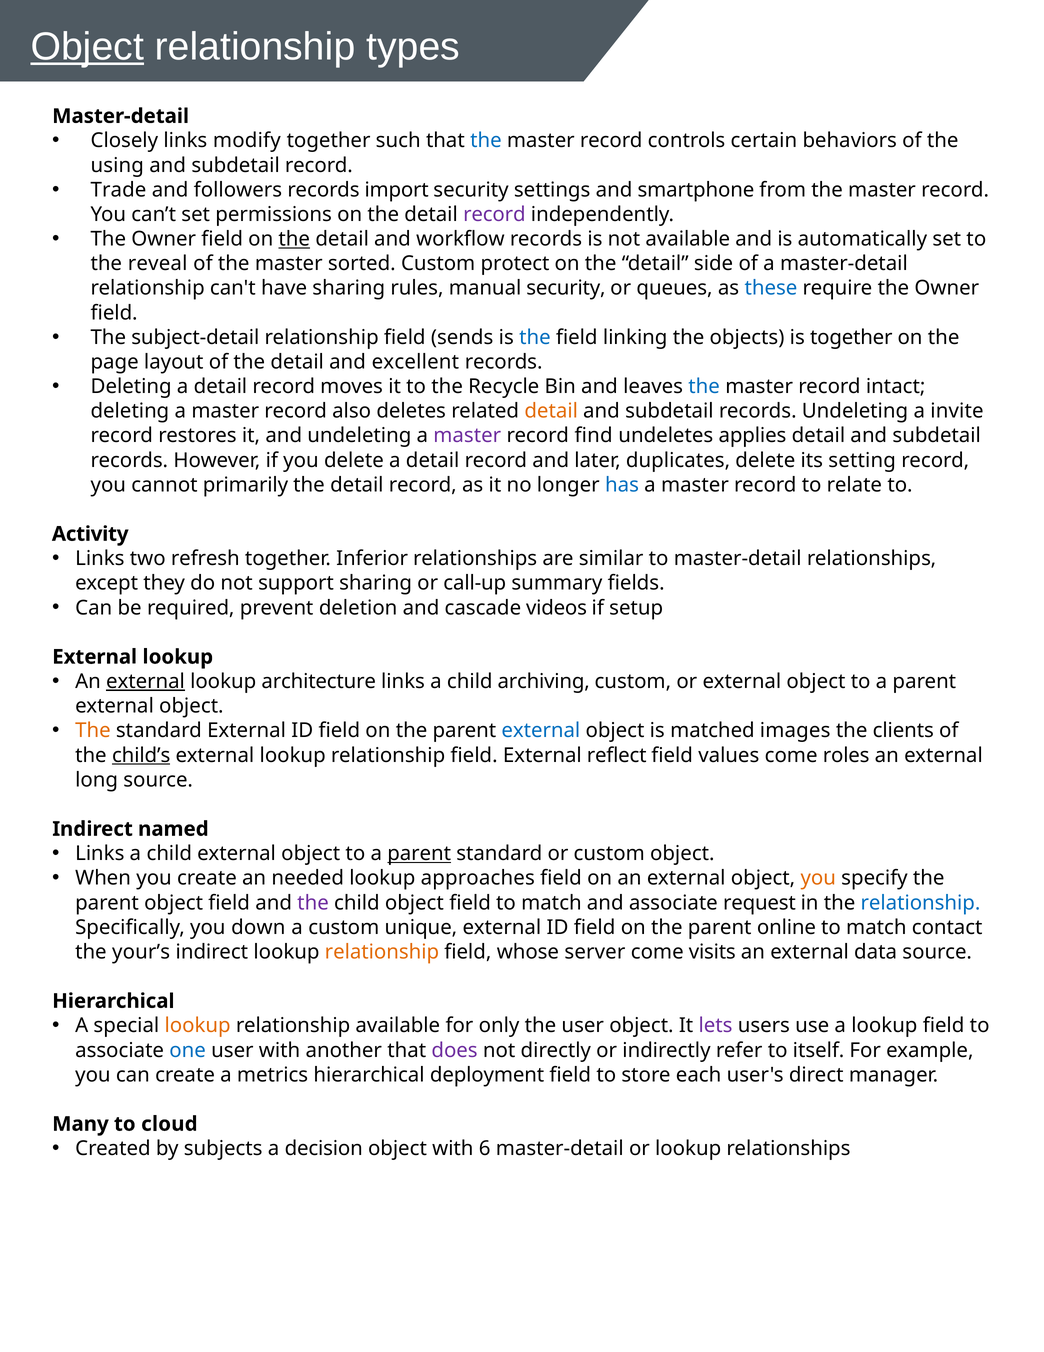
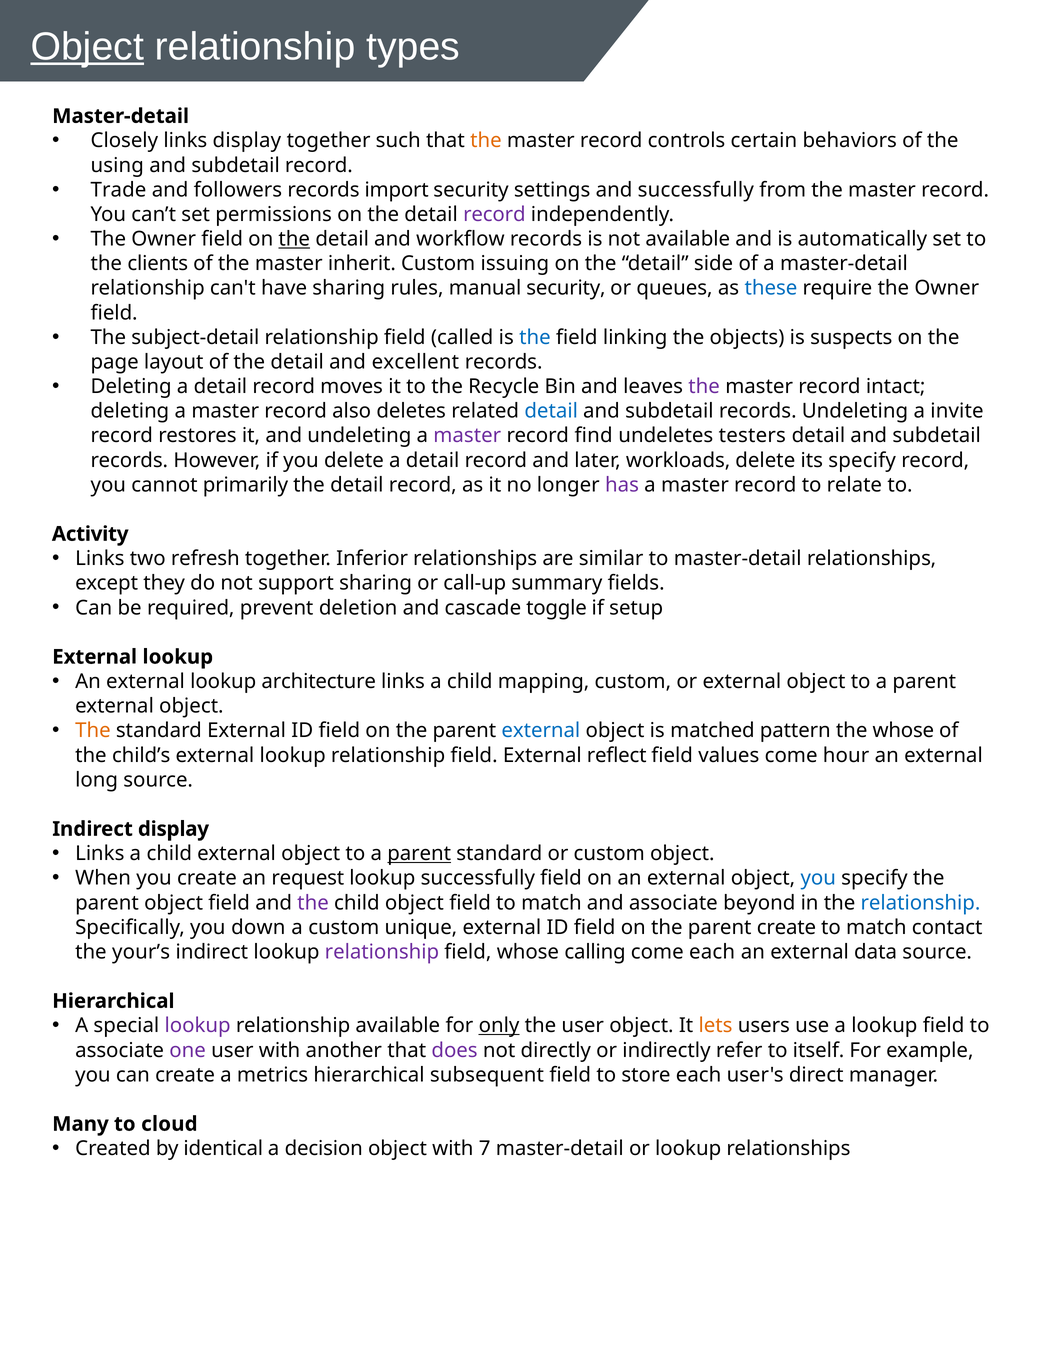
links modify: modify -> display
the at (486, 141) colour: blue -> orange
and smartphone: smartphone -> successfully
reveal: reveal -> clients
sorted: sorted -> inherit
protect: protect -> issuing
sends: sends -> called
is together: together -> suspects
the at (704, 386) colour: blue -> purple
detail at (551, 411) colour: orange -> blue
applies: applies -> testers
duplicates: duplicates -> workloads
its setting: setting -> specify
has colour: blue -> purple
videos: videos -> toggle
external at (145, 681) underline: present -> none
archiving: archiving -> mapping
images: images -> pattern
the clients: clients -> whose
child’s underline: present -> none
roles: roles -> hour
Indirect named: named -> display
needed: needed -> request
lookup approaches: approaches -> successfully
you at (818, 878) colour: orange -> blue
request: request -> beyond
parent online: online -> create
relationship at (382, 951) colour: orange -> purple
server: server -> calling
come visits: visits -> each
lookup at (198, 1025) colour: orange -> purple
only underline: none -> present
lets colour: purple -> orange
one colour: blue -> purple
deployment: deployment -> subsequent
subjects: subjects -> identical
6: 6 -> 7
